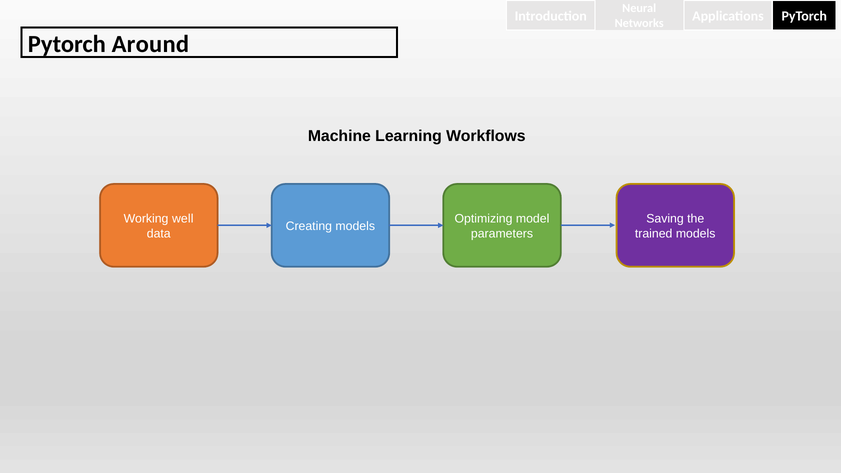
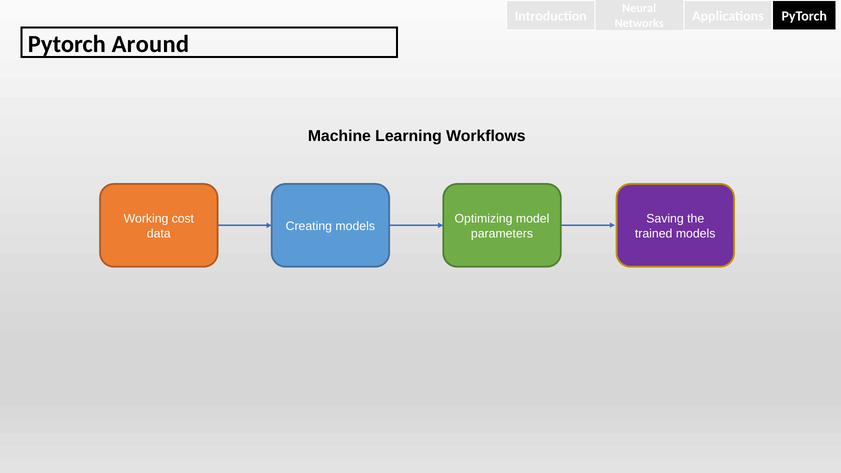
well: well -> cost
